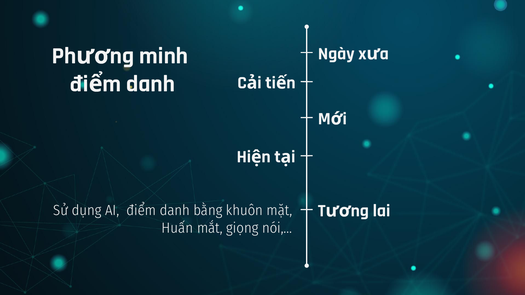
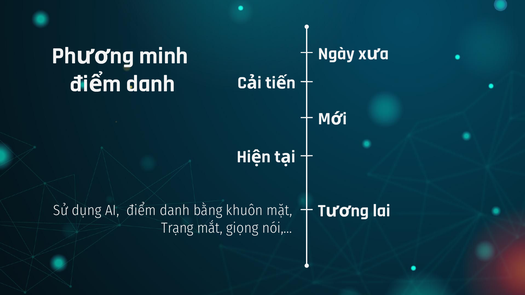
Huấn: Huấn -> Trạng
